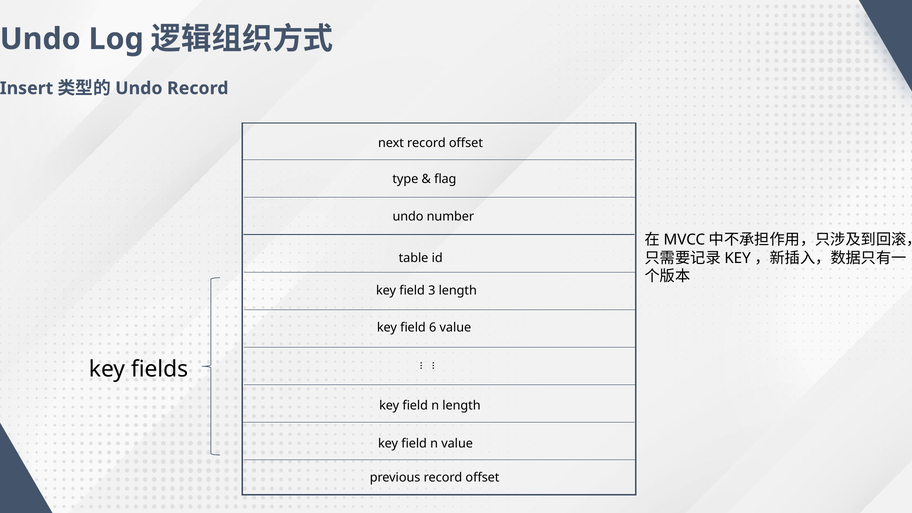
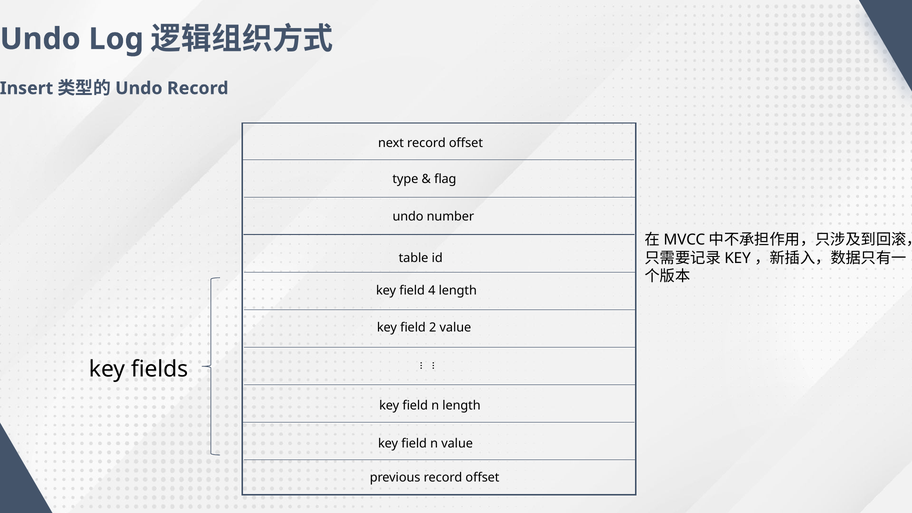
3: 3 -> 4
6: 6 -> 2
